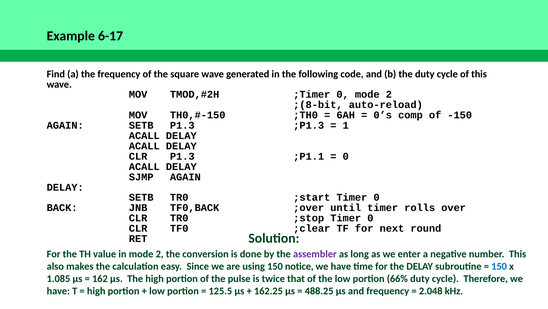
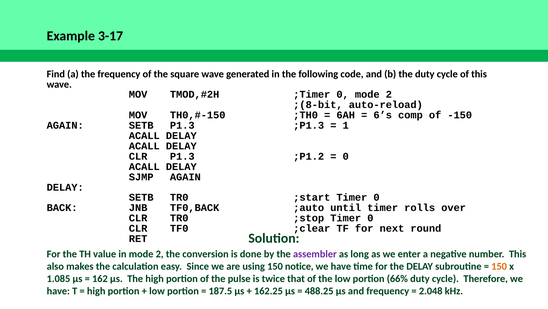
6-17: 6-17 -> 3-17
0’s: 0’s -> 6’s
;P1.1: ;P1.1 -> ;P1.2
;over: ;over -> ;auto
150 at (499, 266) colour: blue -> orange
125.5: 125.5 -> 187.5
